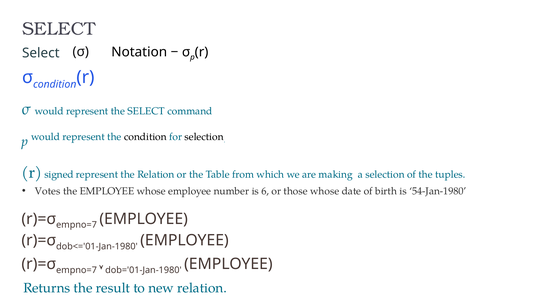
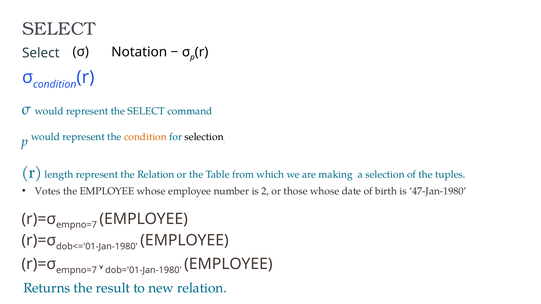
condition at (145, 137) colour: black -> orange
signed: signed -> length
6: 6 -> 2
54-Jan-1980: 54-Jan-1980 -> 47-Jan-1980
